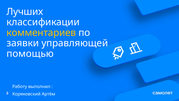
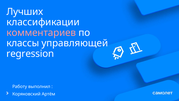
комментариев colour: yellow -> pink
заявки: заявки -> классы
помощью: помощью -> regression
